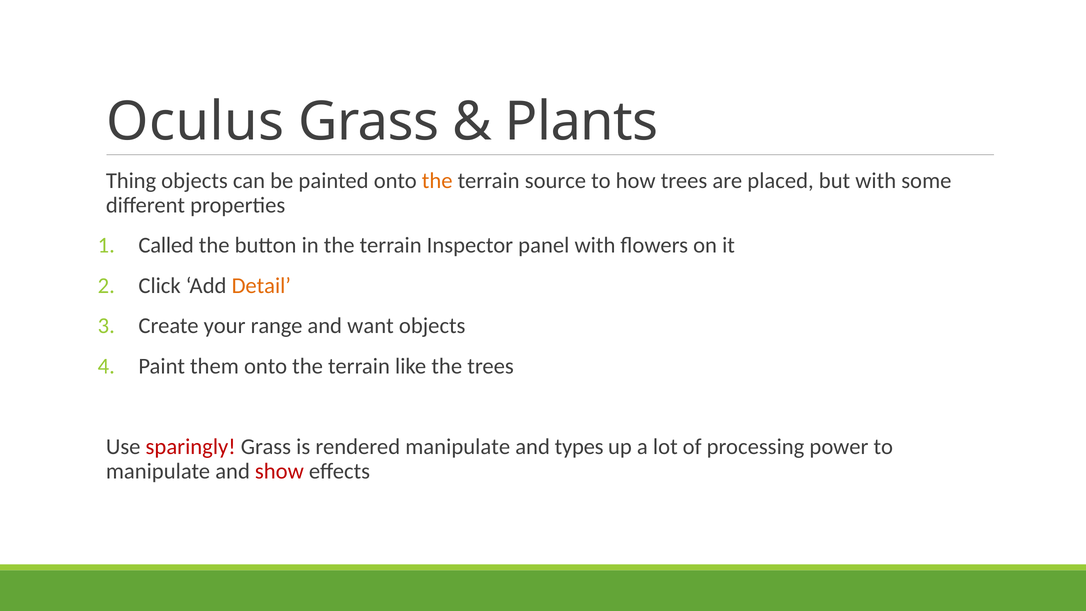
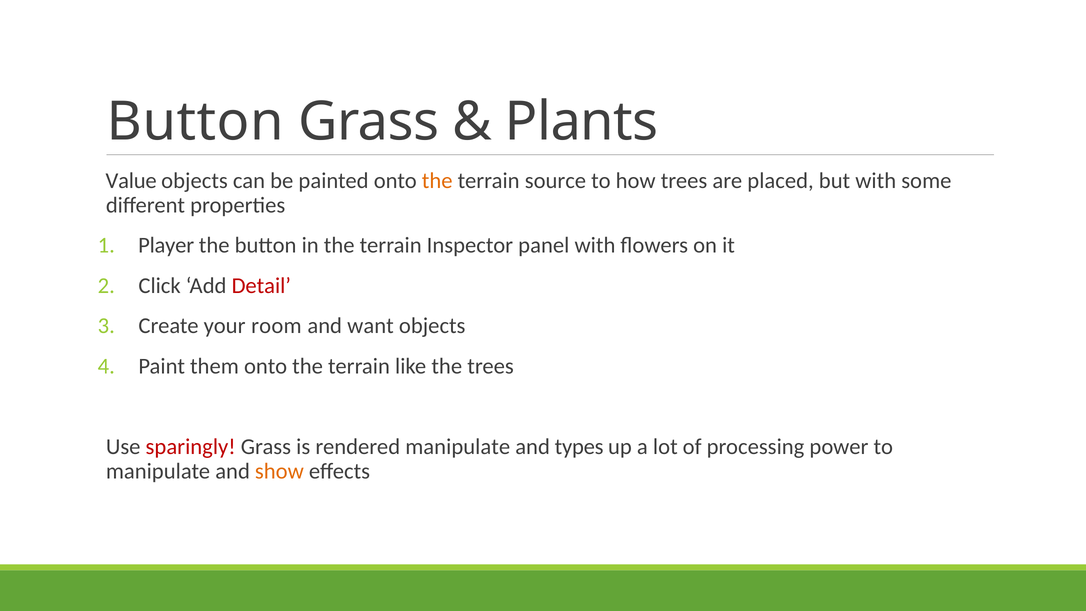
Oculus at (195, 122): Oculus -> Button
Thing: Thing -> Value
Called: Called -> Player
Detail colour: orange -> red
range: range -> room
show colour: red -> orange
